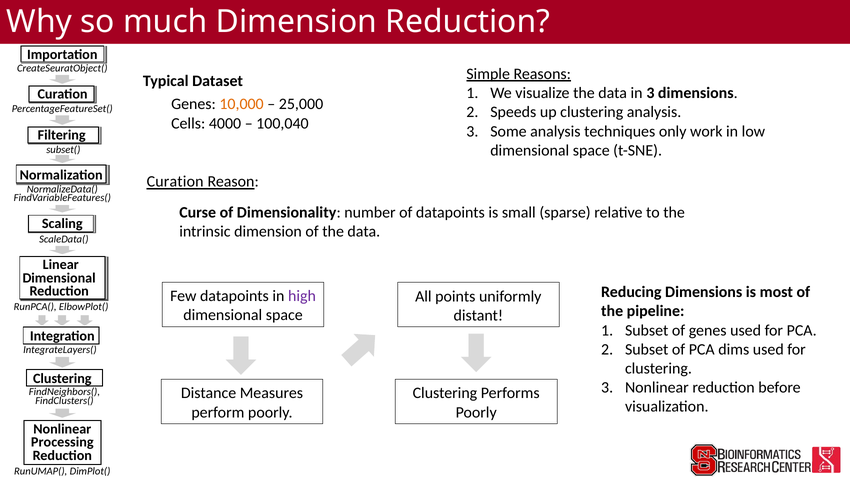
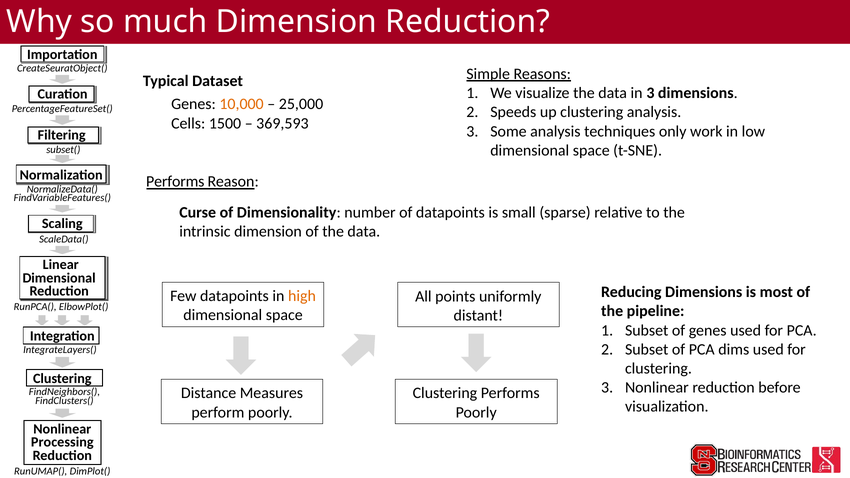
4000: 4000 -> 1500
100,040: 100,040 -> 369,593
Curation at (175, 182): Curation -> Performs
high colour: purple -> orange
